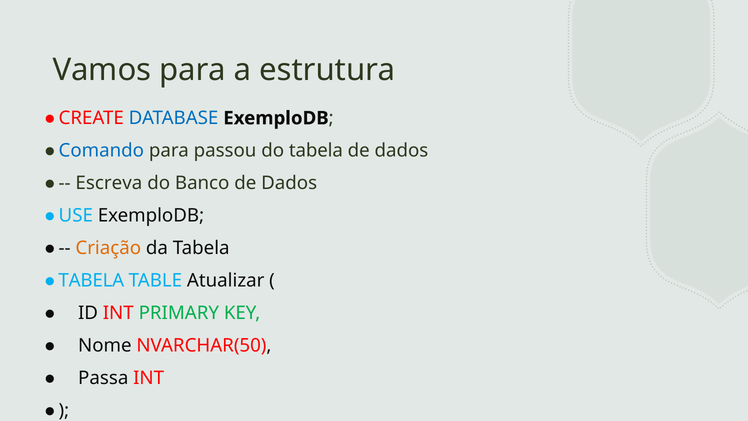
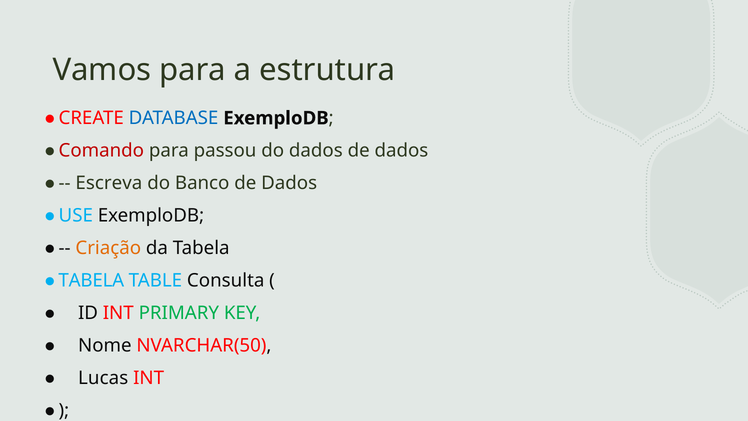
Comando colour: blue -> red
do tabela: tabela -> dados
Atualizar: Atualizar -> Consulta
Passa: Passa -> Lucas
